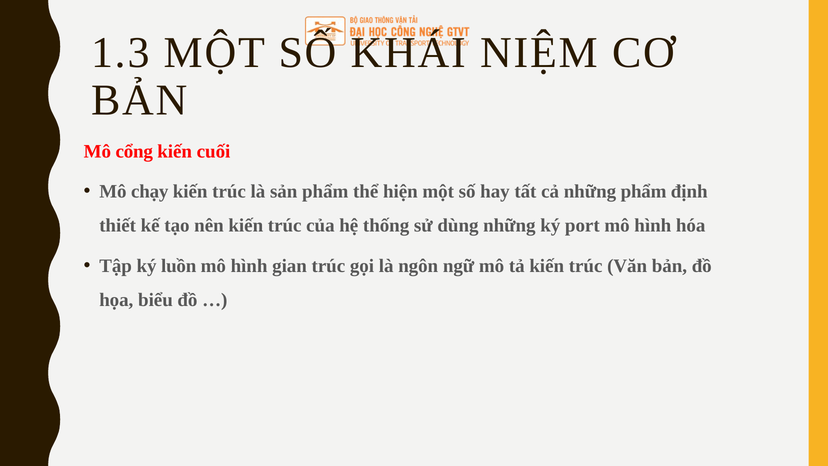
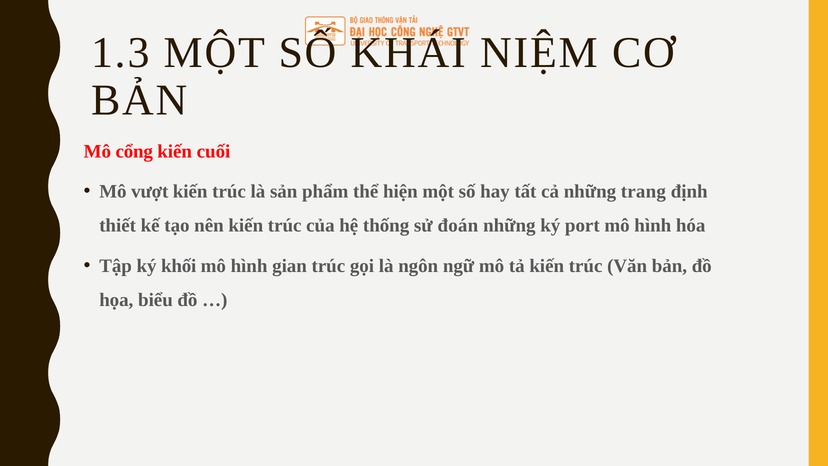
chạy: chạy -> vượt
những phẩm: phẩm -> trang
dùng: dùng -> đoán
luồn: luồn -> khối
